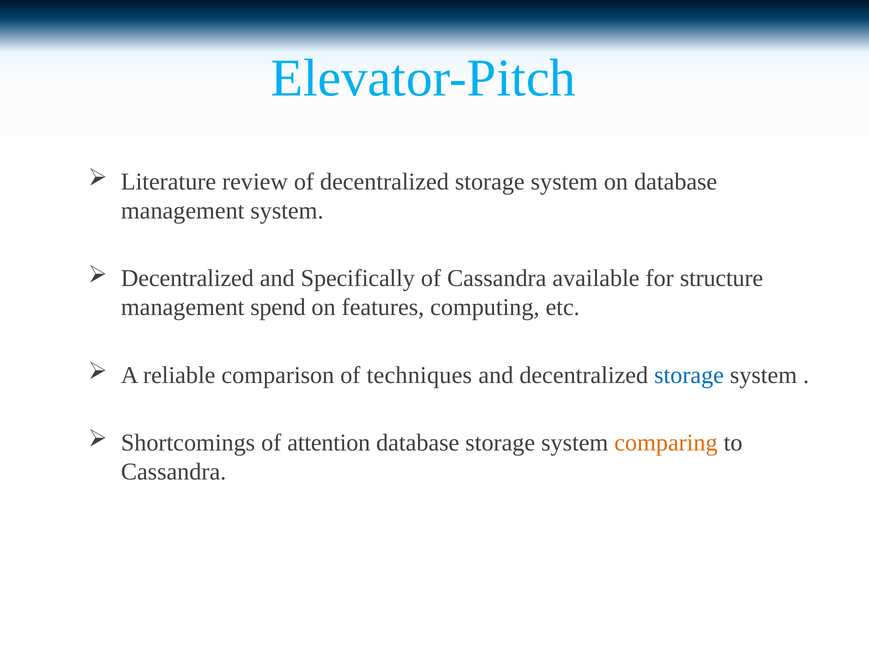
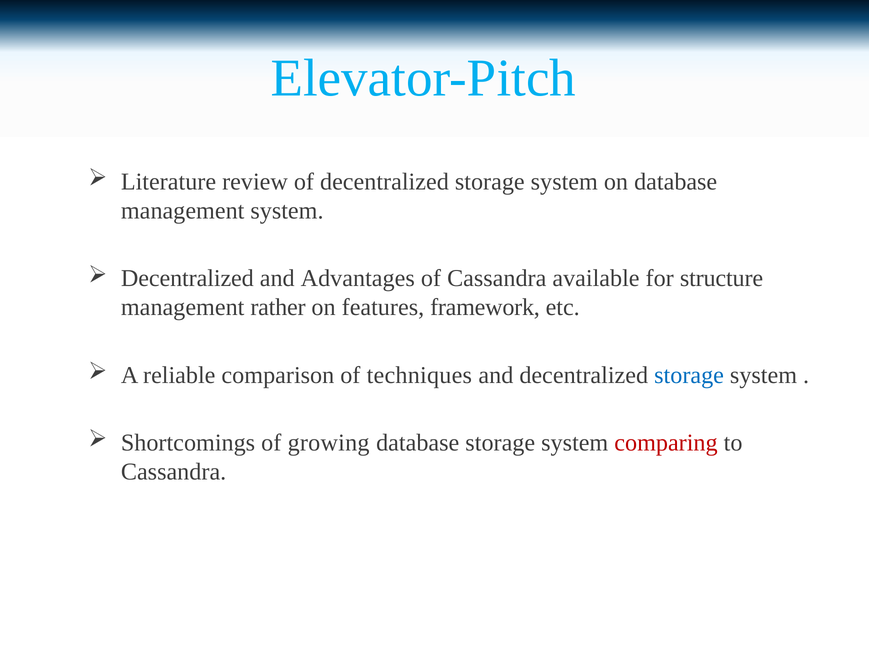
Specifically: Specifically -> Advantages
spend: spend -> rather
computing: computing -> framework
attention: attention -> growing
comparing colour: orange -> red
